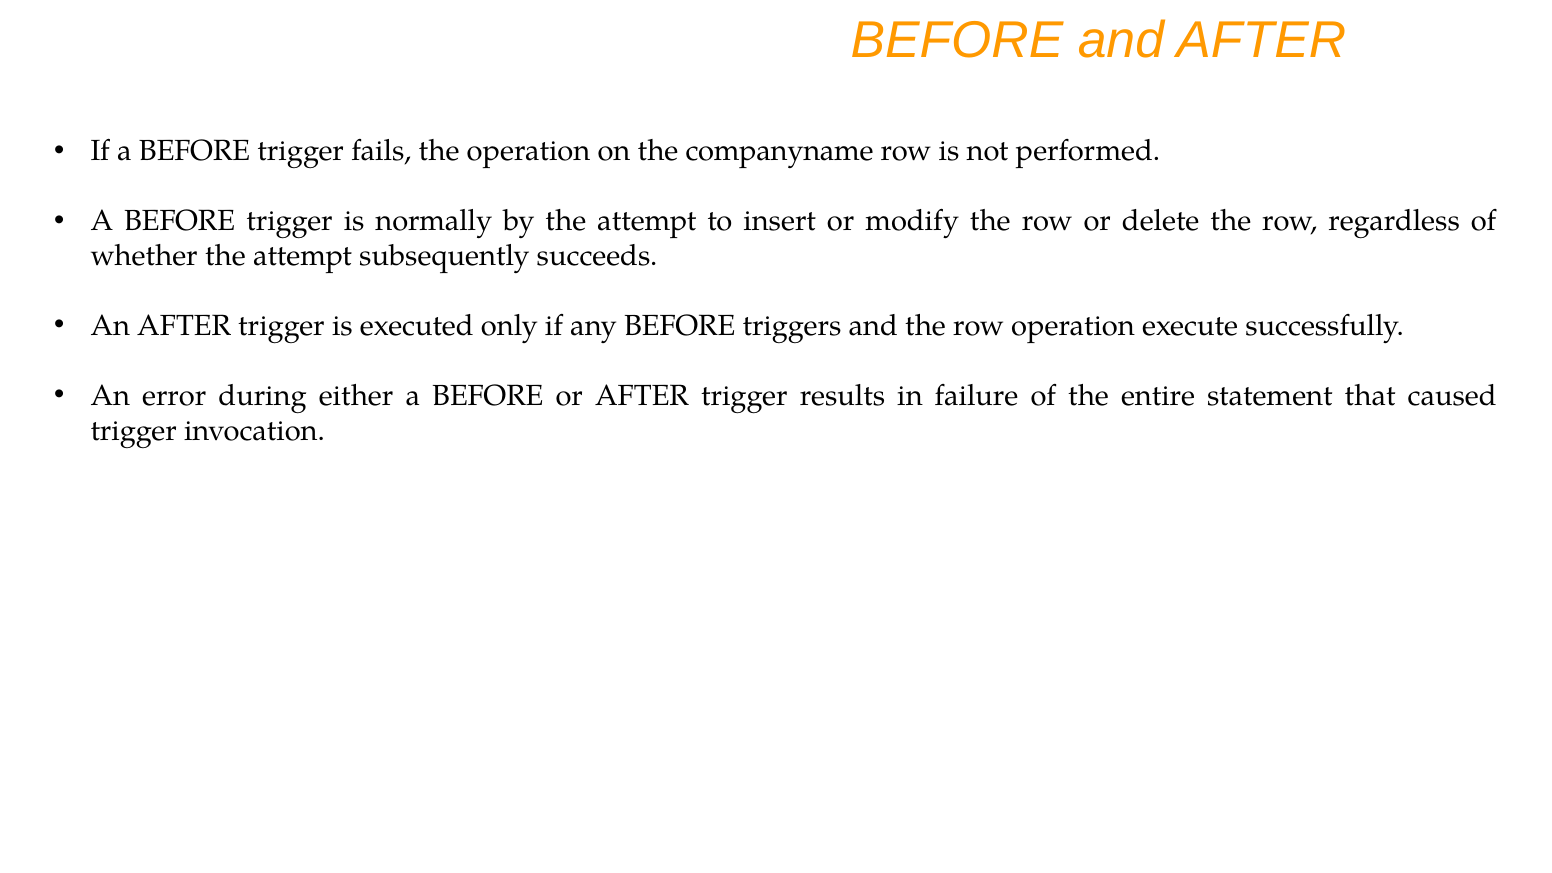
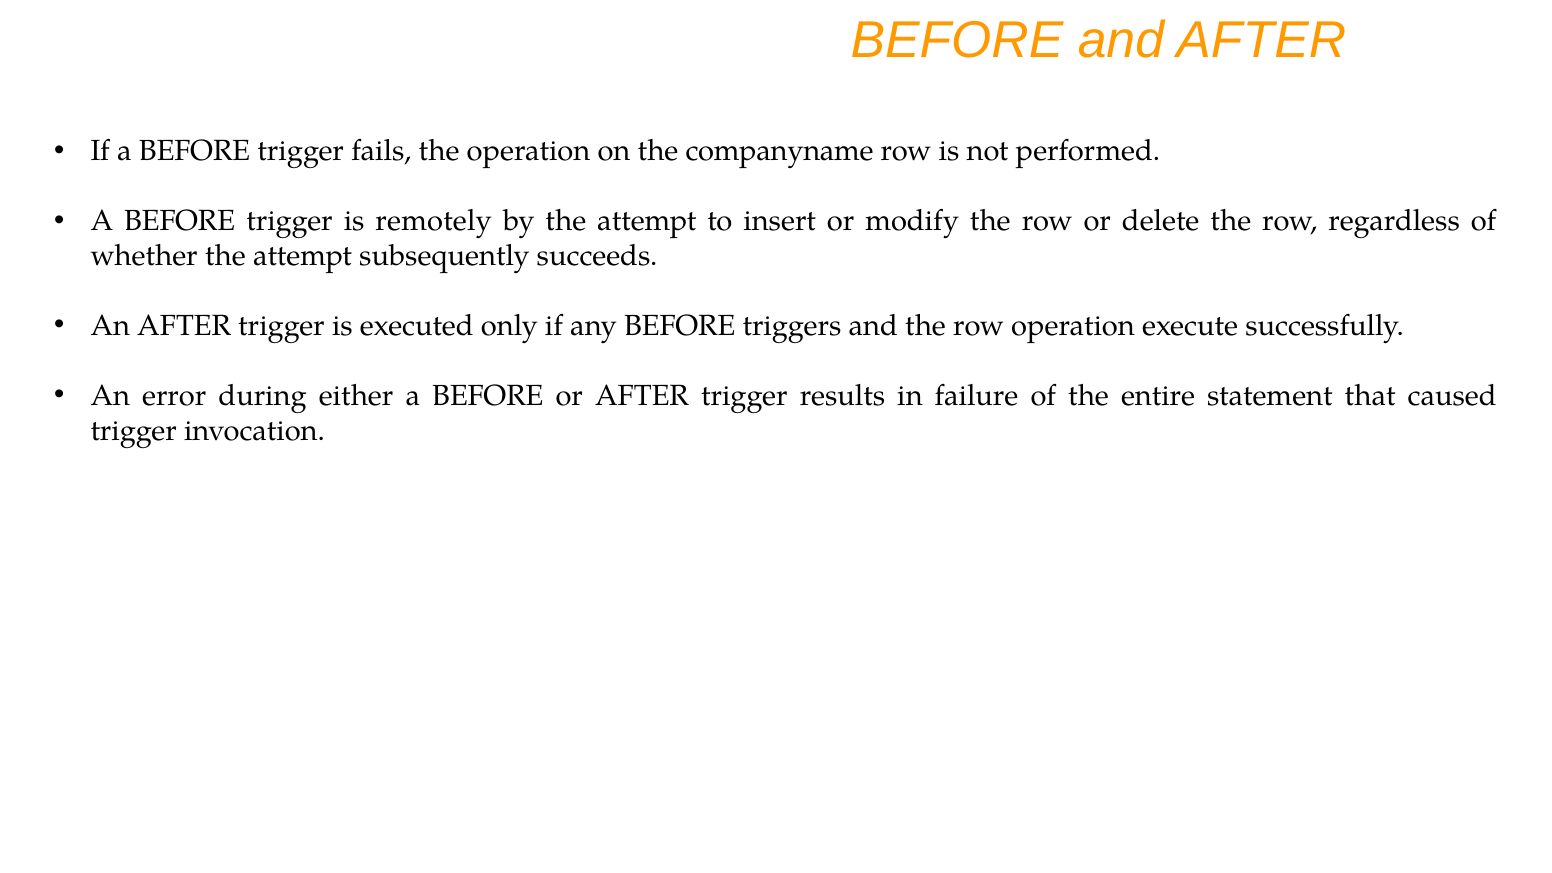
normally: normally -> remotely
